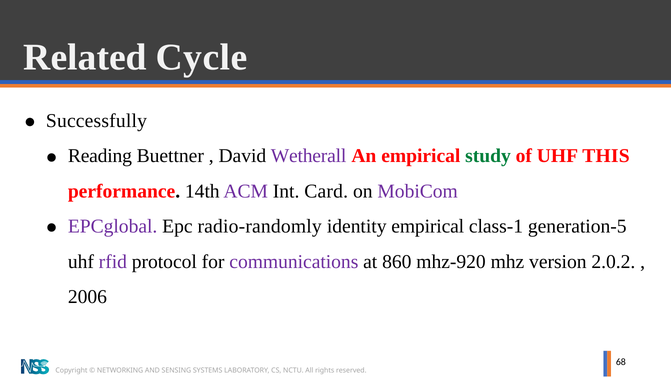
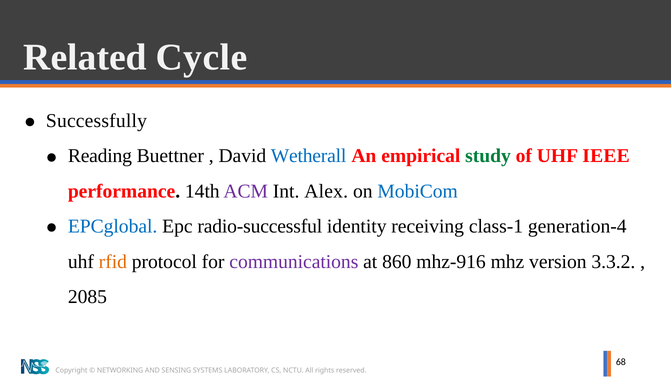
Wetherall colour: purple -> blue
THIS: THIS -> IEEE
Card: Card -> Alex
MobiCom colour: purple -> blue
EPCglobal colour: purple -> blue
radio-randomly: radio-randomly -> radio-successful
identity empirical: empirical -> receiving
generation-5: generation-5 -> generation-4
rfid colour: purple -> orange
mhz-920: mhz-920 -> mhz-916
2.0.2: 2.0.2 -> 3.3.2
2006: 2006 -> 2085
